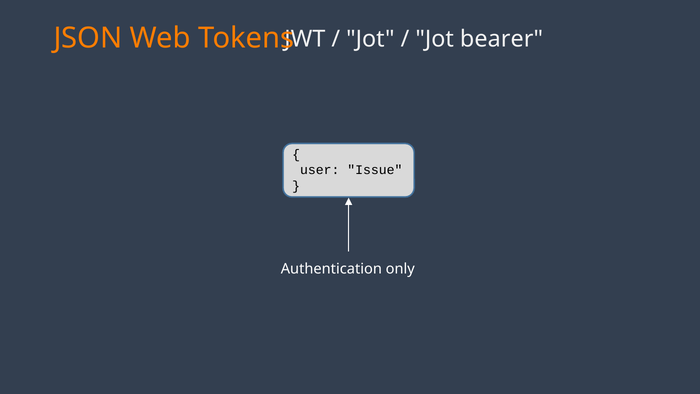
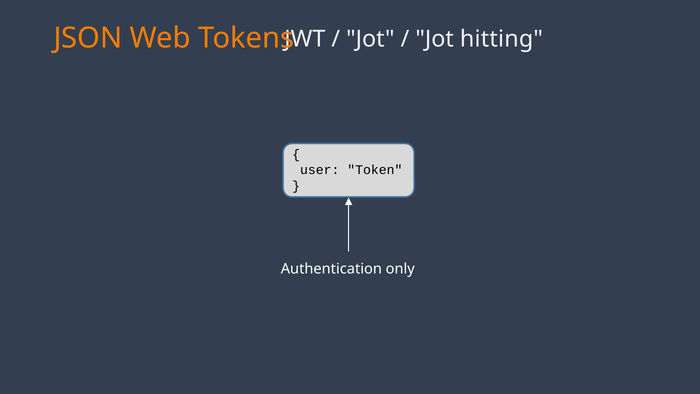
bearer: bearer -> hitting
Issue: Issue -> Token
